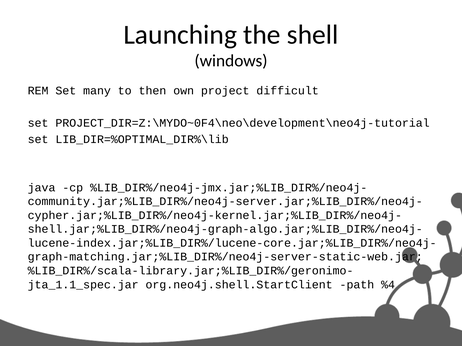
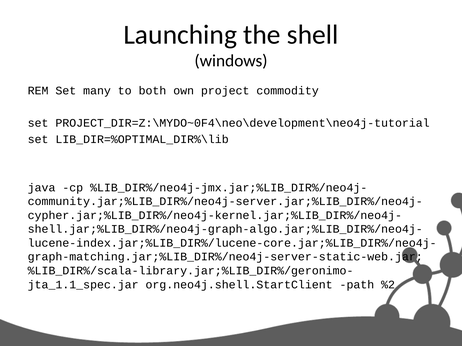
then: then -> both
difficult: difficult -> commodity
%4: %4 -> %2
